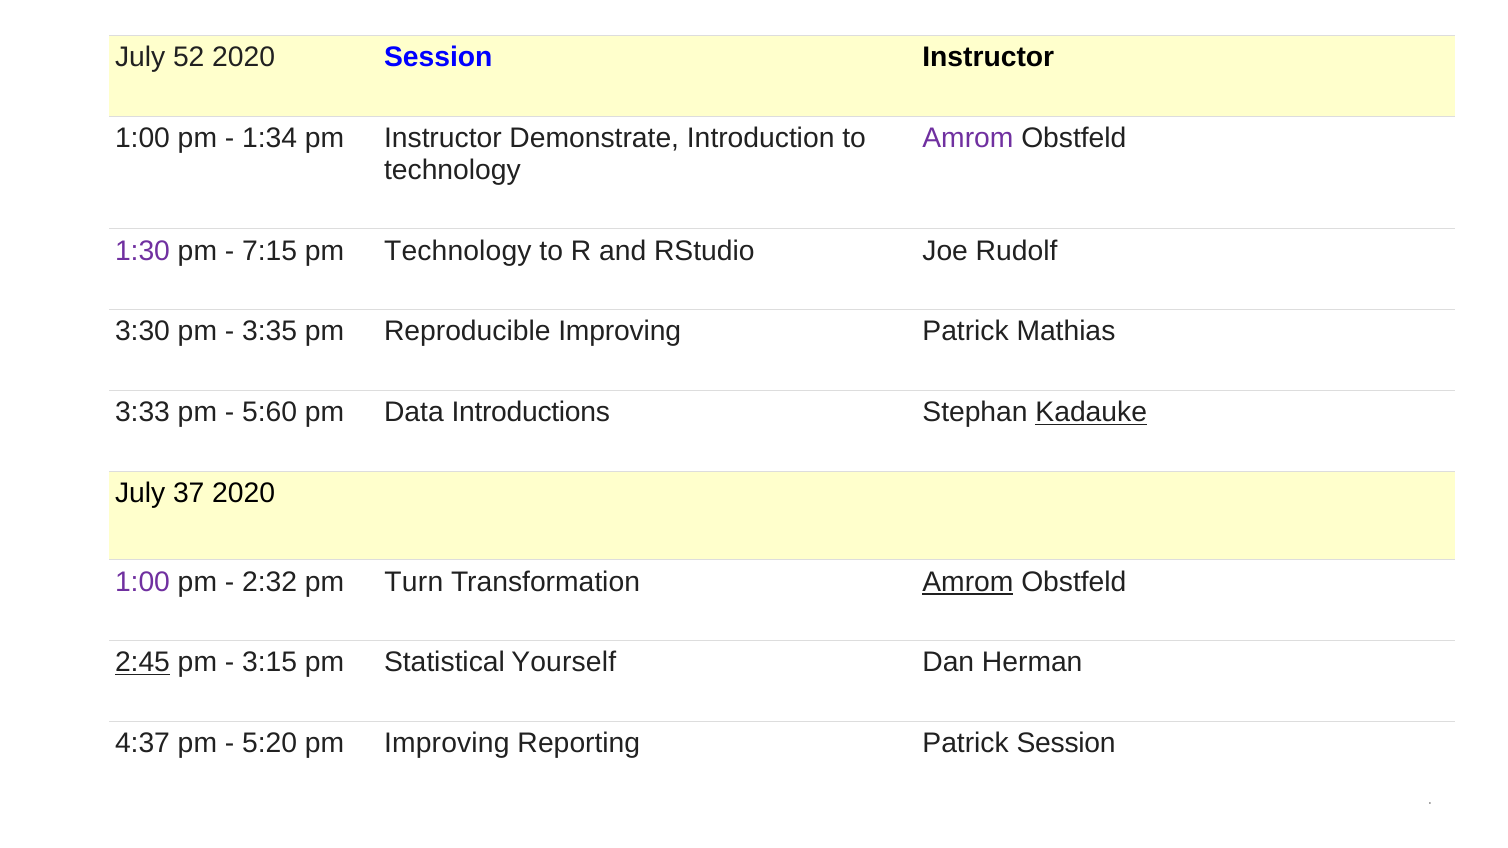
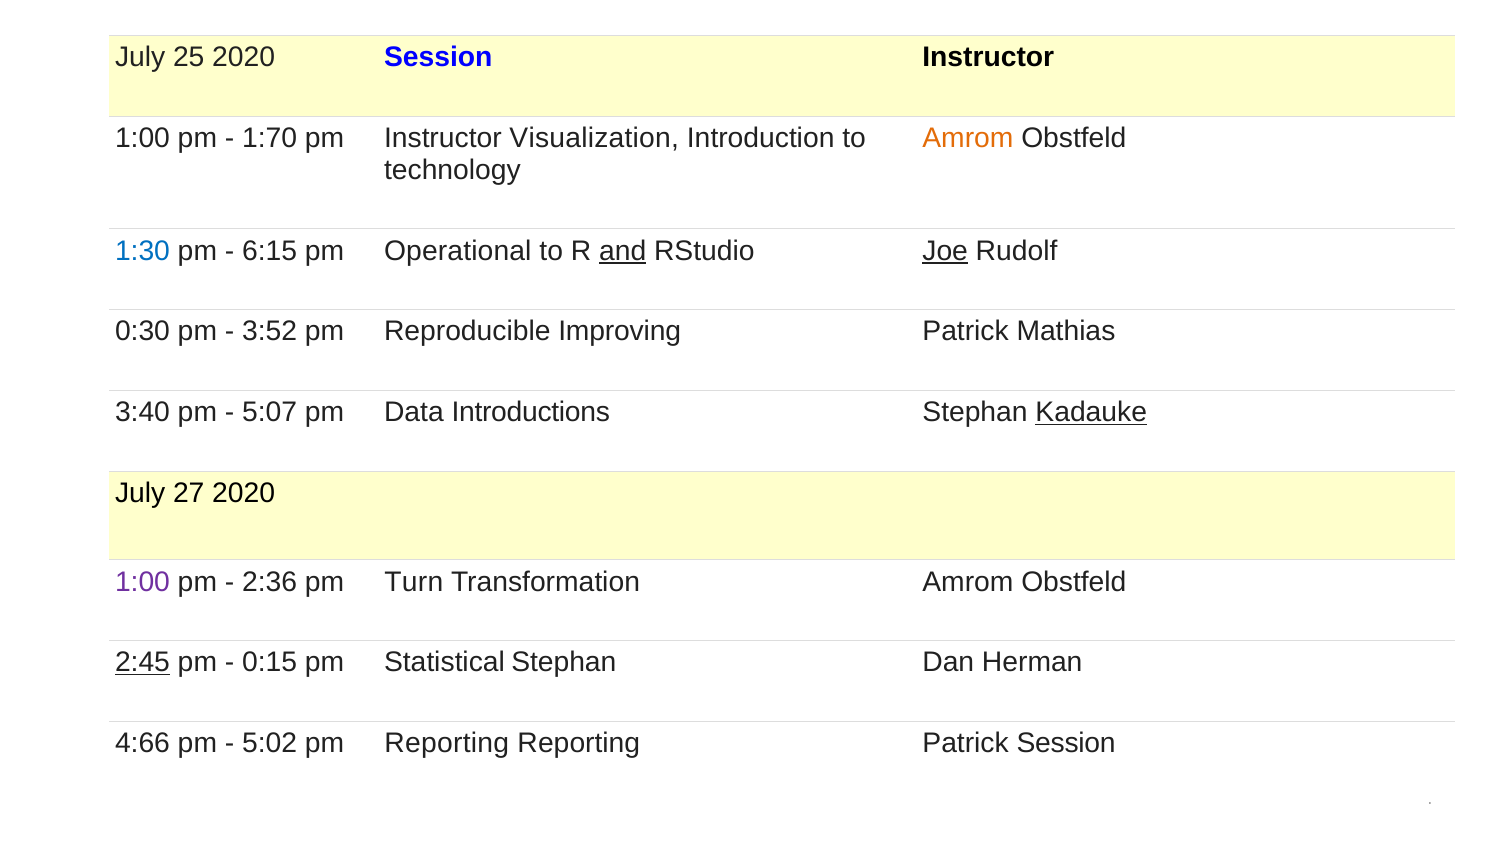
52: 52 -> 25
1:34: 1:34 -> 1:70
Demonstrate: Demonstrate -> Visualization
Amrom at (968, 138) colour: purple -> orange
1:30 colour: purple -> blue
7:15: 7:15 -> 6:15
pm Technology: Technology -> Operational
and underline: none -> present
Joe underline: none -> present
3:30: 3:30 -> 0:30
3:35: 3:35 -> 3:52
3:33: 3:33 -> 3:40
5:60: 5:60 -> 5:07
37: 37 -> 27
2:32: 2:32 -> 2:36
Amrom at (968, 582) underline: present -> none
3:15: 3:15 -> 0:15
Statistical Yourself: Yourself -> Stephan
4:37: 4:37 -> 4:66
5:20: 5:20 -> 5:02
pm Improving: Improving -> Reporting
